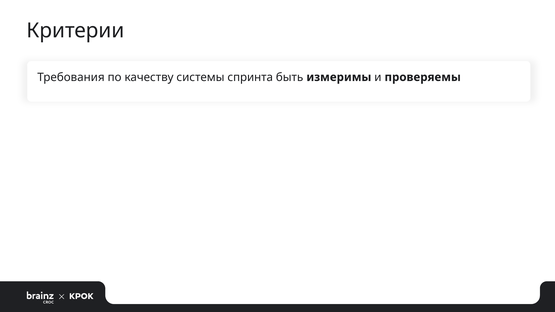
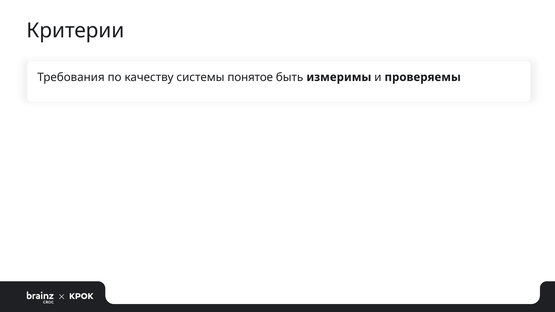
спринта: спринта -> понятое
